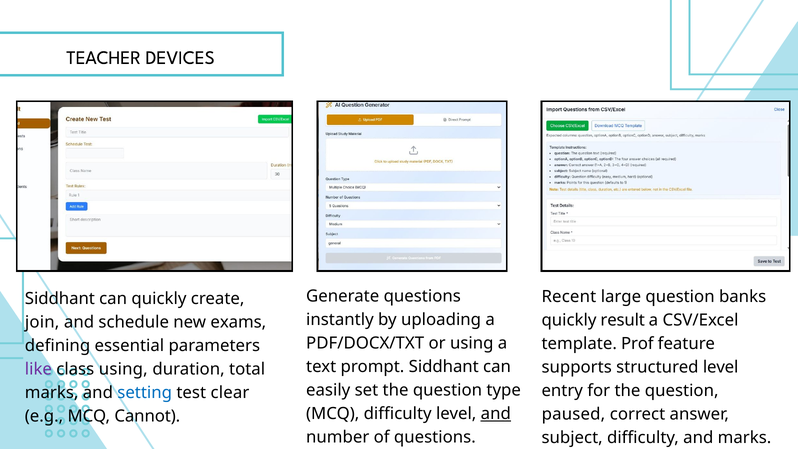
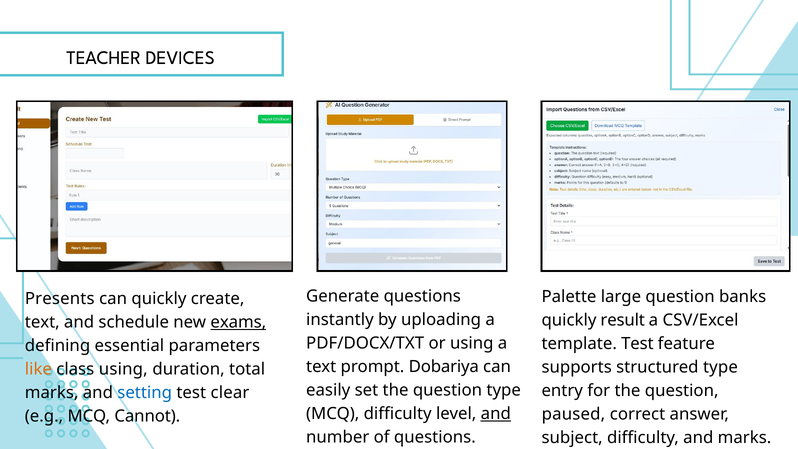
Recent: Recent -> Palette
Siddhant at (60, 299): Siddhant -> Presents
join at (42, 322): join -> text
exams underline: none -> present
template Prof: Prof -> Test
prompt Siddhant: Siddhant -> Dobariya
structured level: level -> type
like colour: purple -> orange
